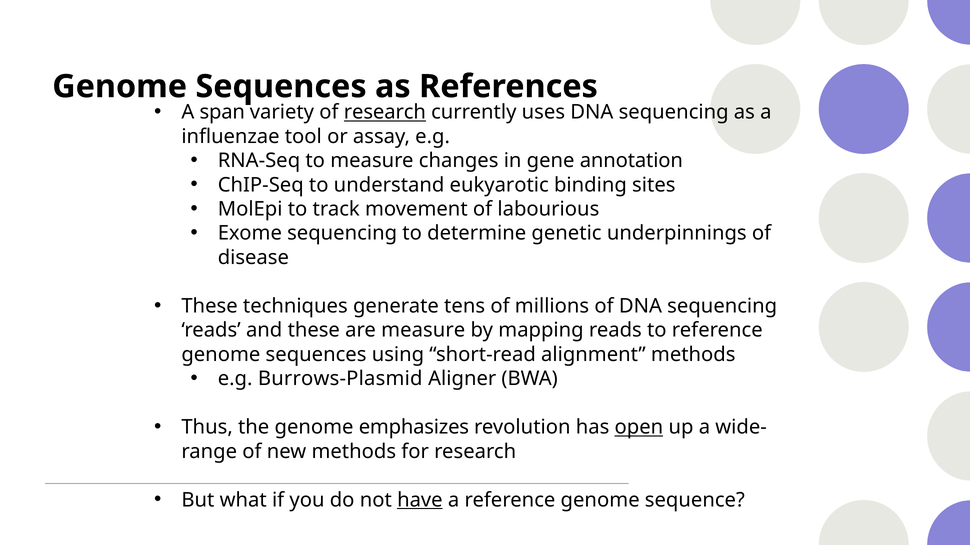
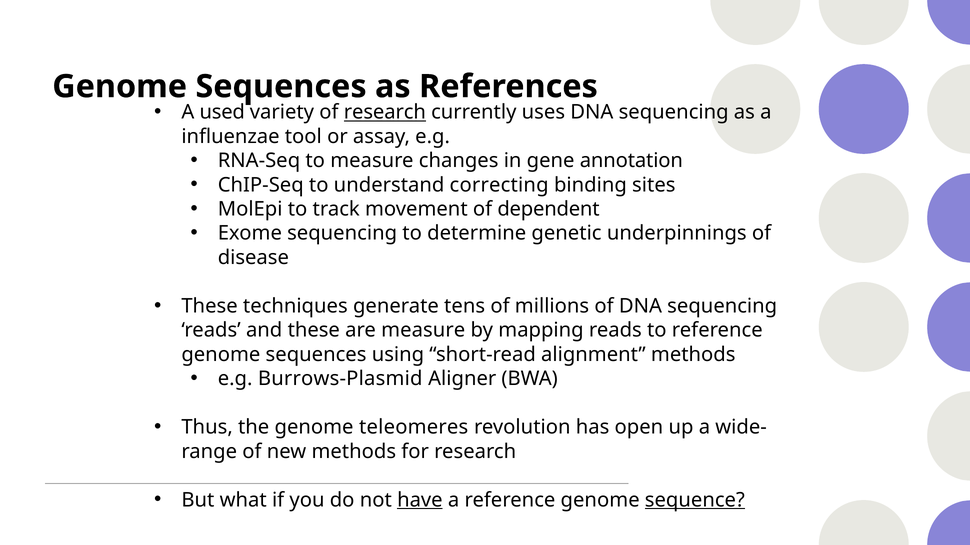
span: span -> used
eukyarotic: eukyarotic -> correcting
labourious: labourious -> dependent
emphasizes: emphasizes -> teleomeres
open underline: present -> none
sequence underline: none -> present
